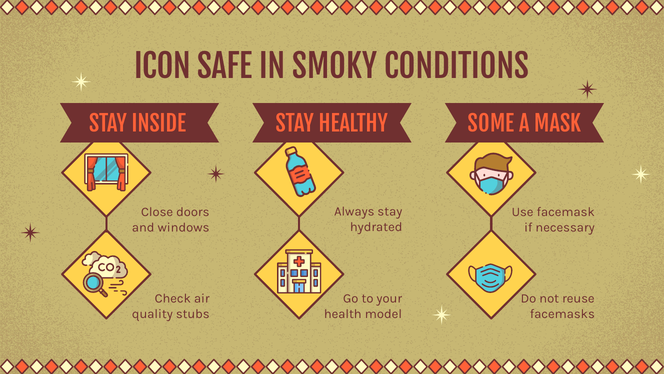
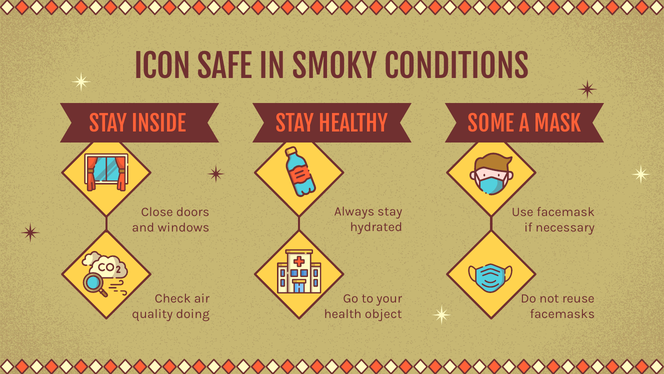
stubs: stubs -> doing
model: model -> object
